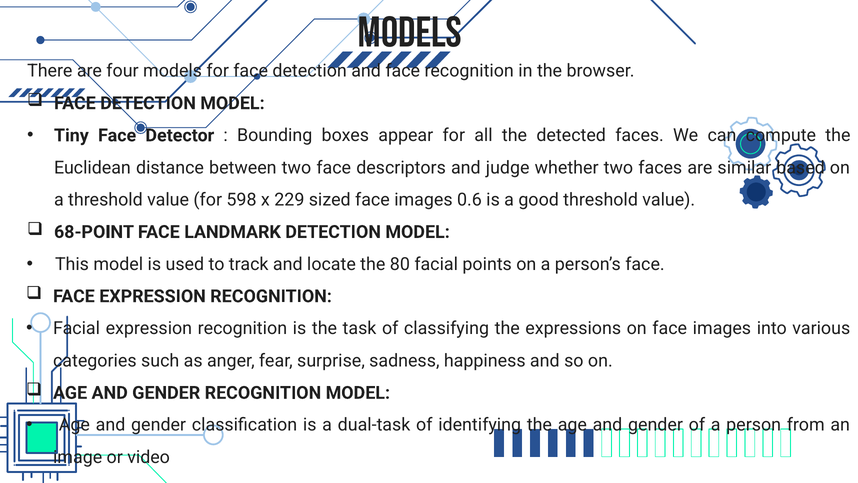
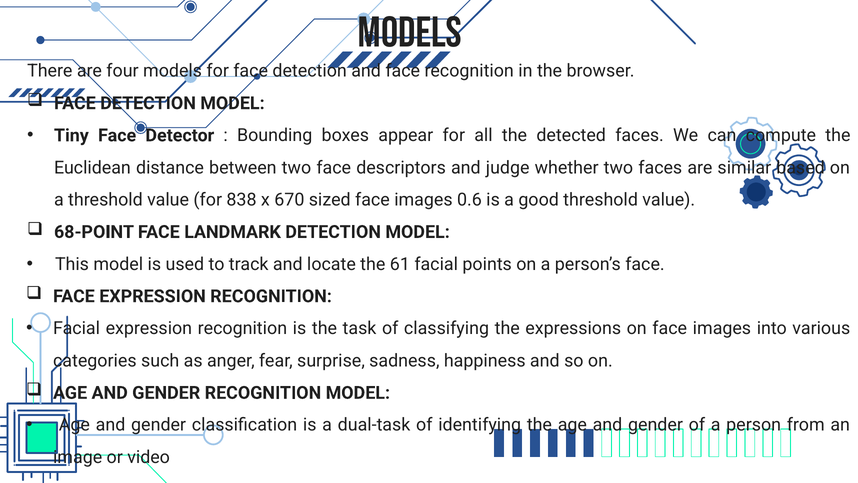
598: 598 -> 838
229: 229 -> 670
80: 80 -> 61
